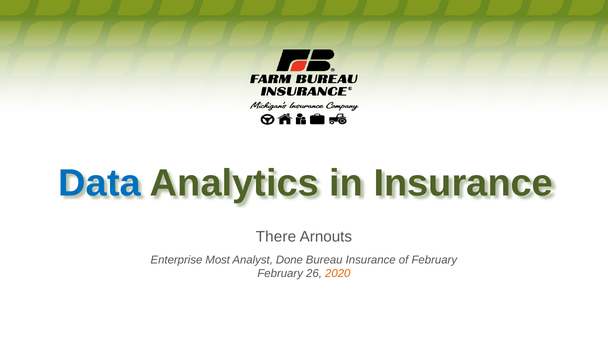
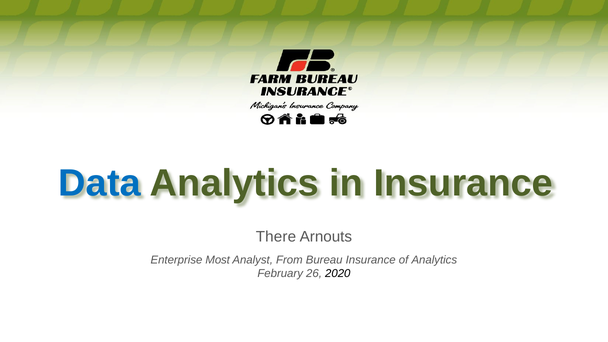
Done: Done -> From
of February: February -> Analytics
2020 colour: orange -> black
